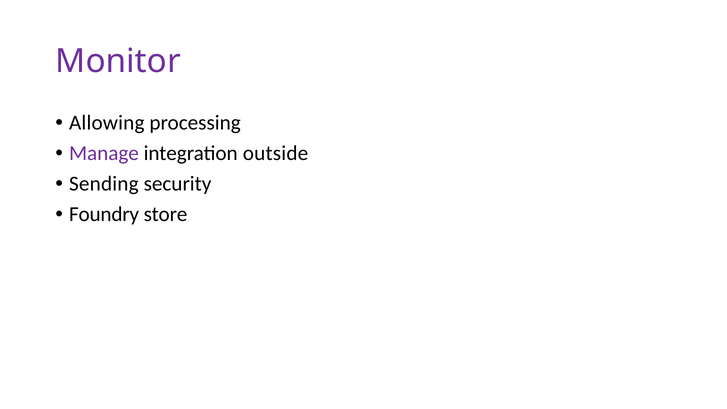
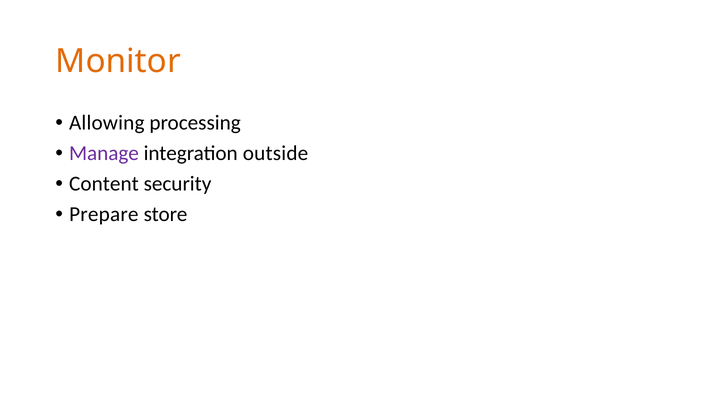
Monitor colour: purple -> orange
Sending: Sending -> Content
Foundry: Foundry -> Prepare
